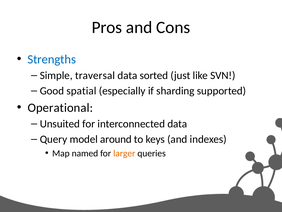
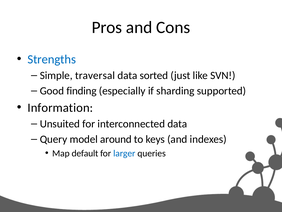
spatial: spatial -> finding
Operational: Operational -> Information
named: named -> default
larger colour: orange -> blue
